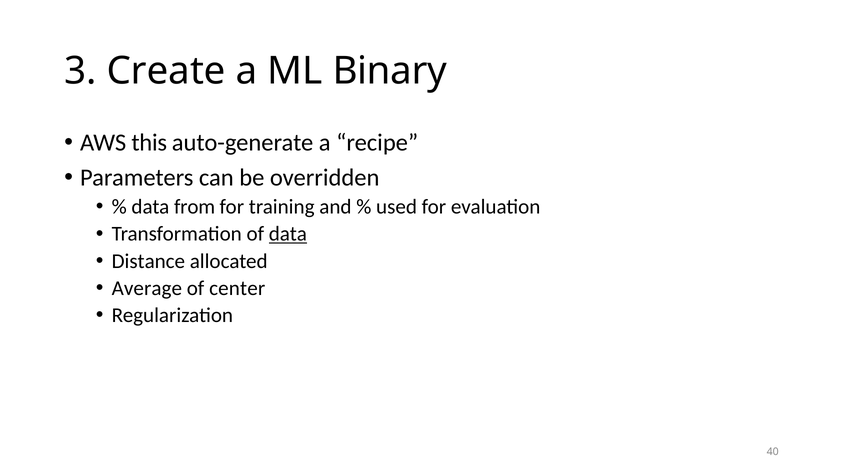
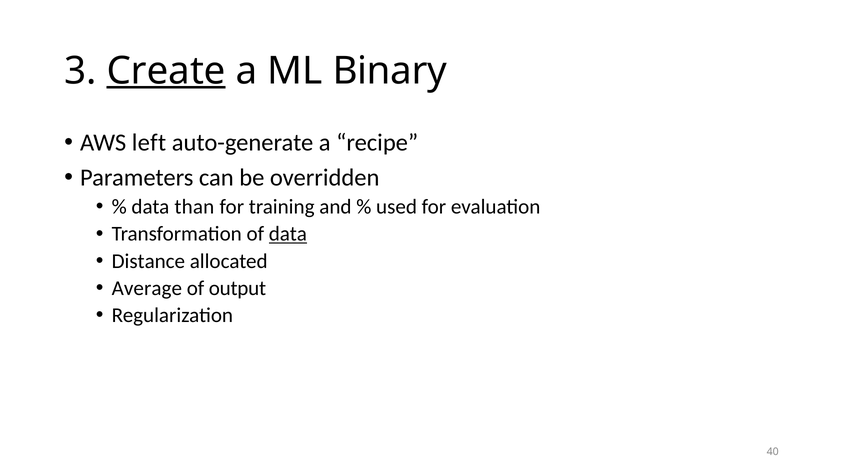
Create underline: none -> present
this: this -> left
from: from -> than
center: center -> output
